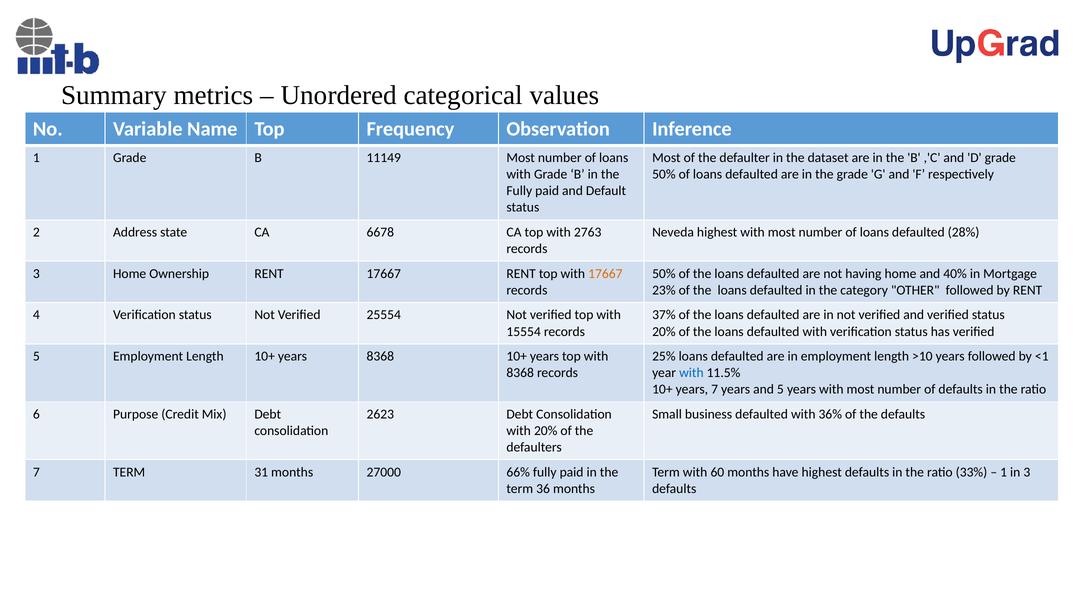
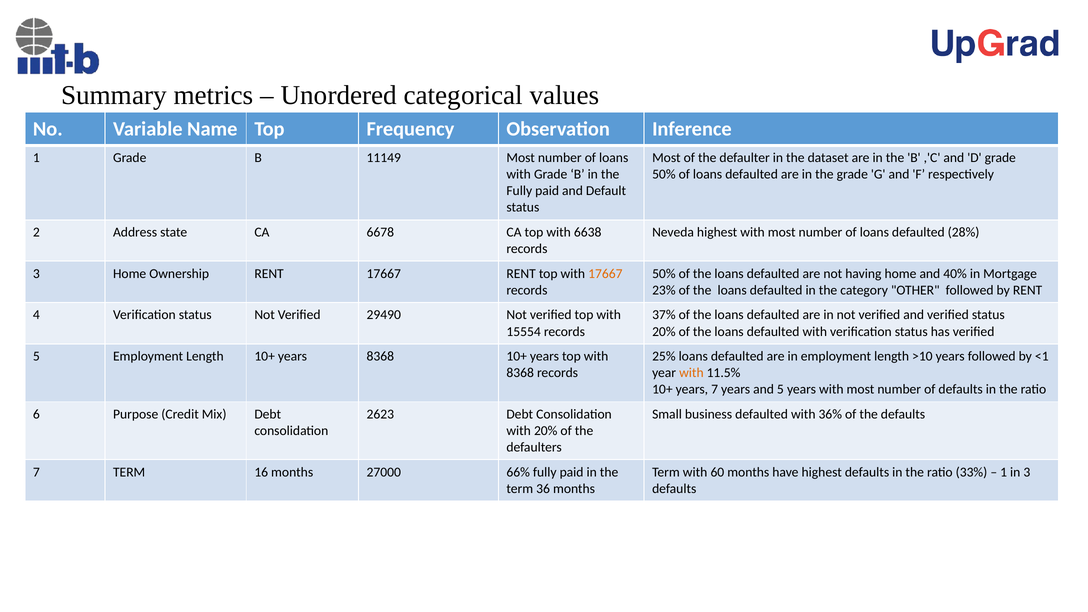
2763: 2763 -> 6638
25554: 25554 -> 29490
with at (691, 373) colour: blue -> orange
31: 31 -> 16
